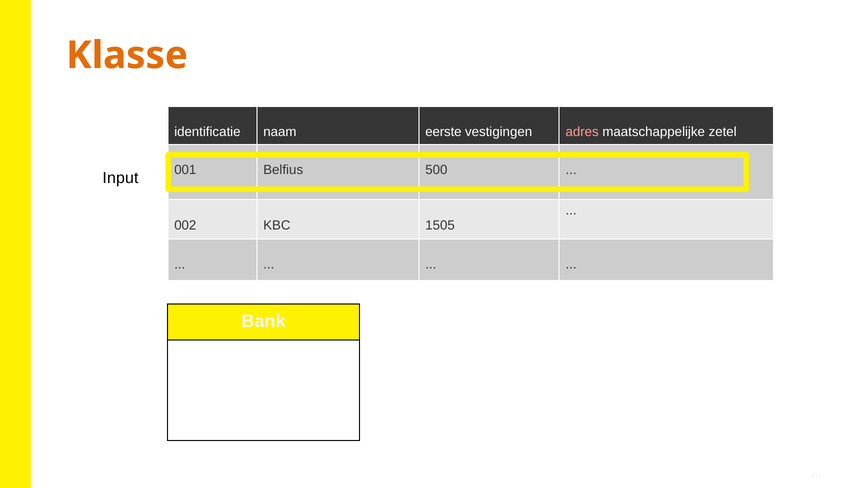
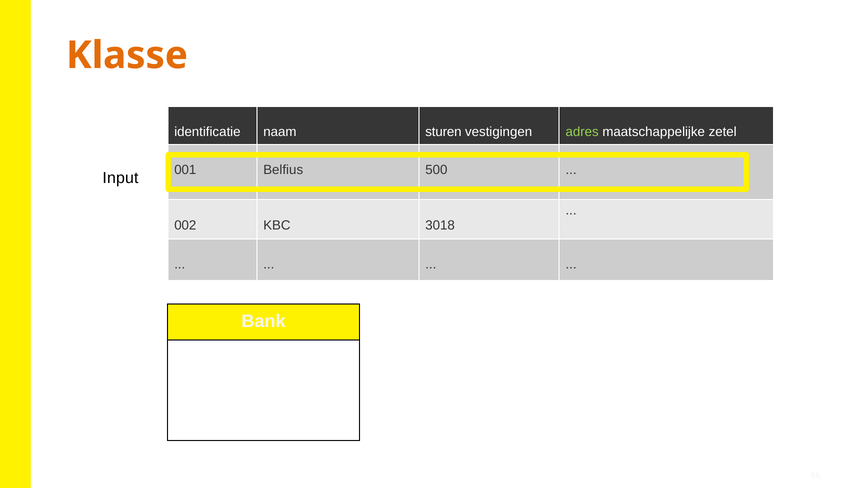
eerste: eerste -> sturen
adres colour: pink -> light green
1505: 1505 -> 3018
